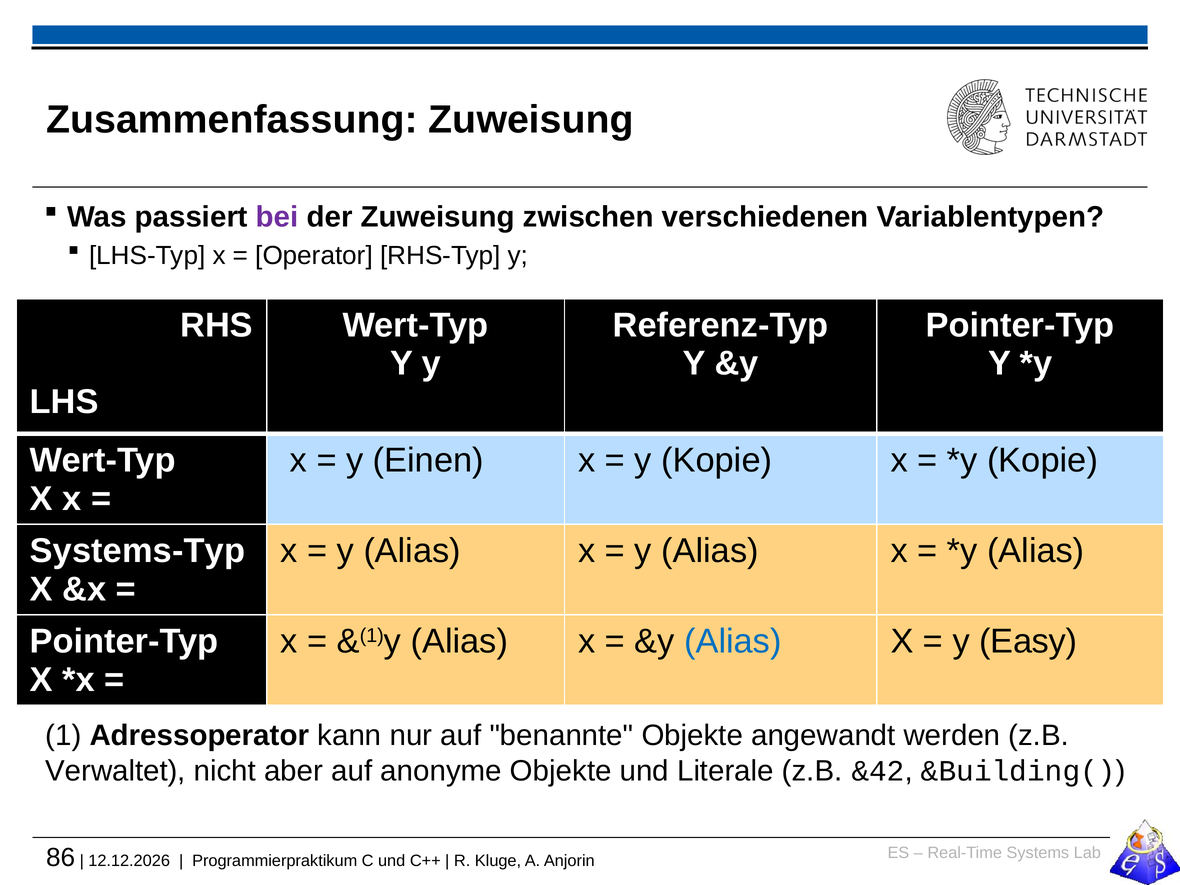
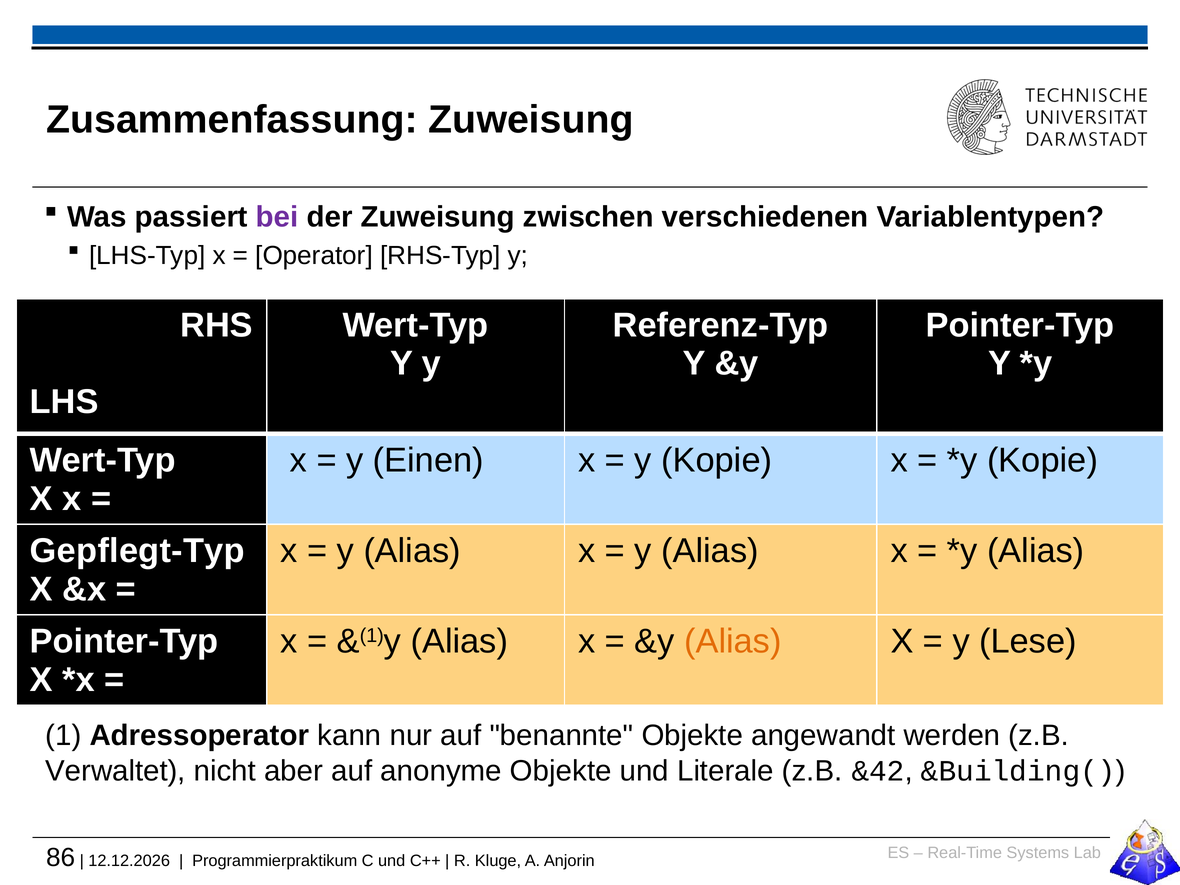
Systems-Typ: Systems-Typ -> Gepflegt-Typ
Alias at (733, 641) colour: blue -> orange
Easy: Easy -> Lese
